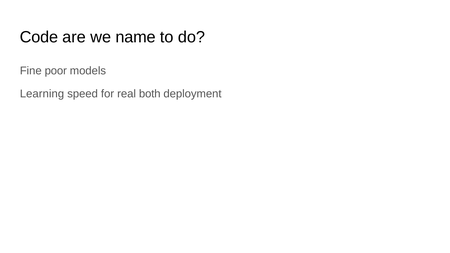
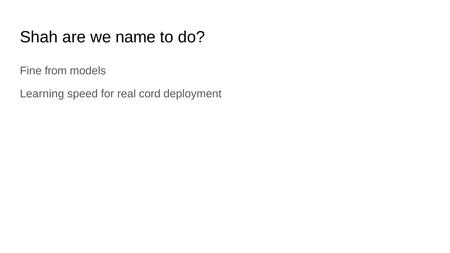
Code: Code -> Shah
poor: poor -> from
both: both -> cord
